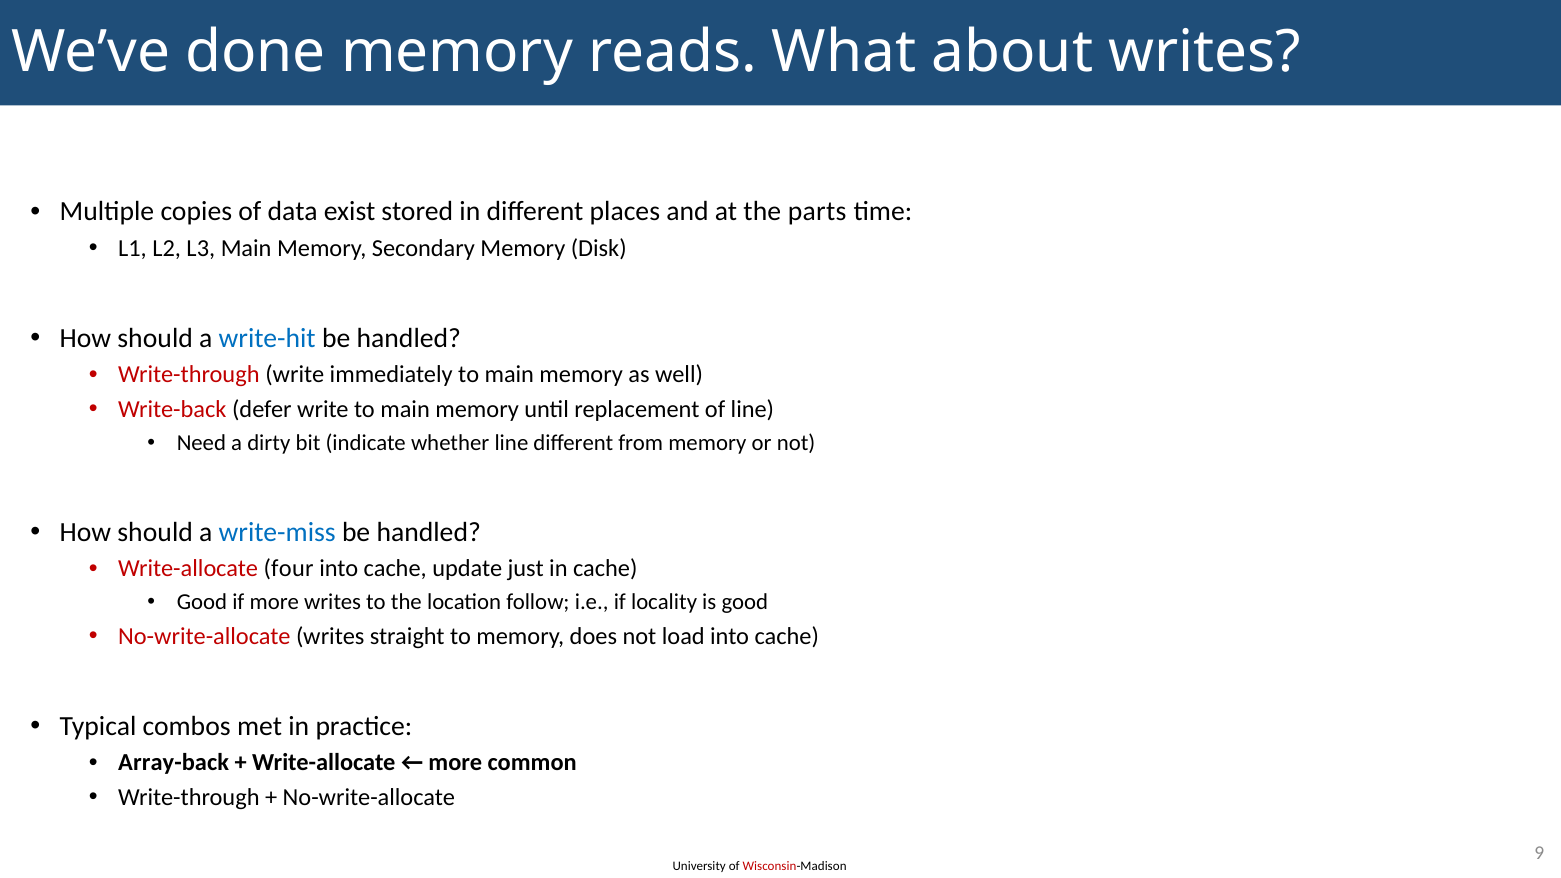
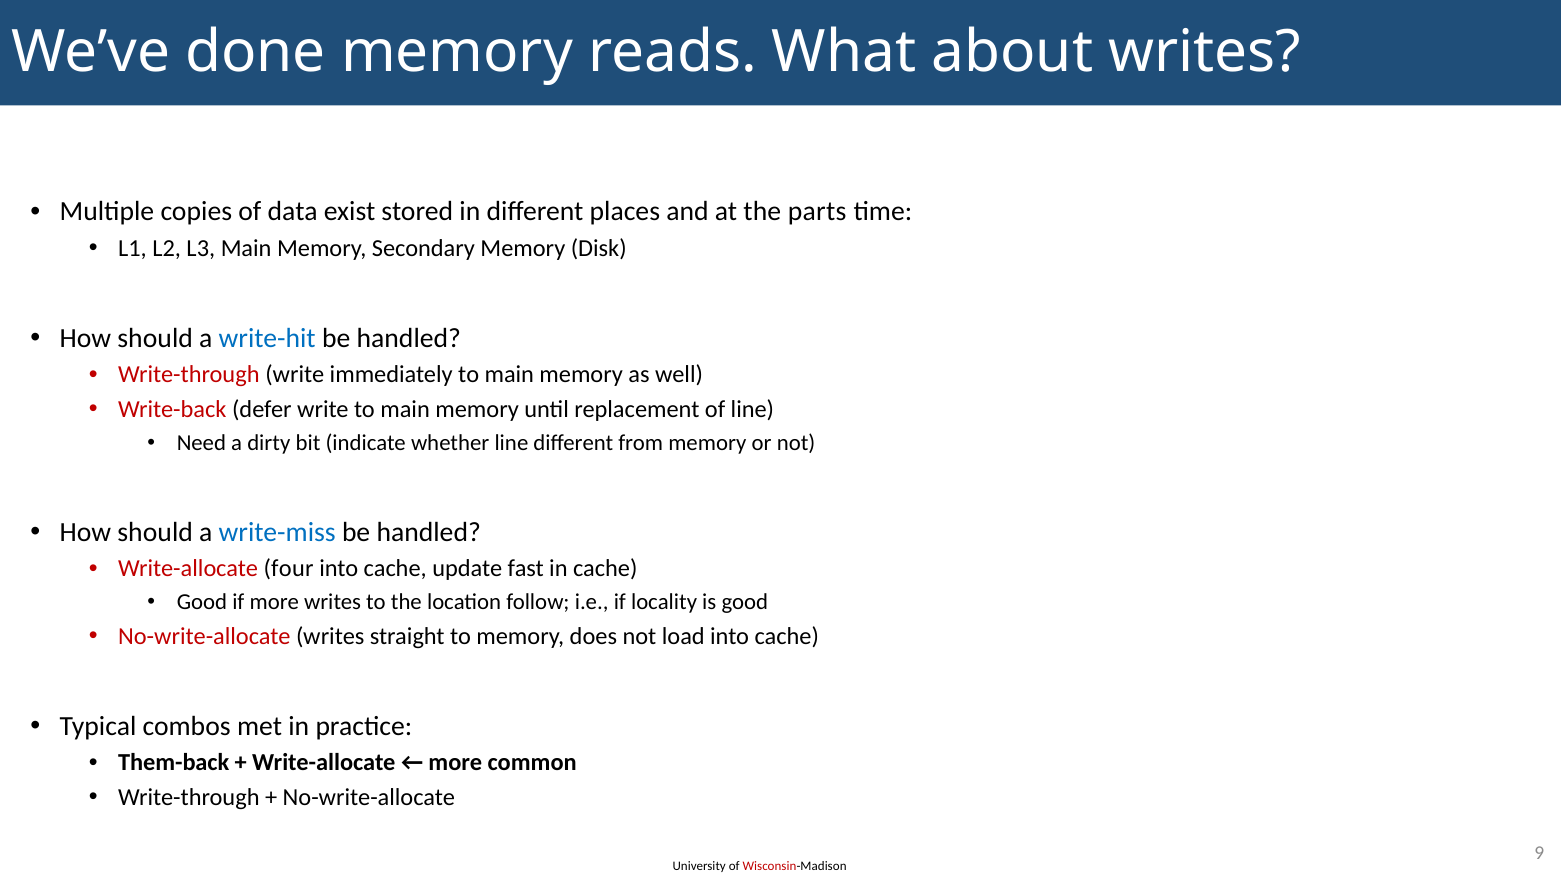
just: just -> fast
Array-back: Array-back -> Them-back
